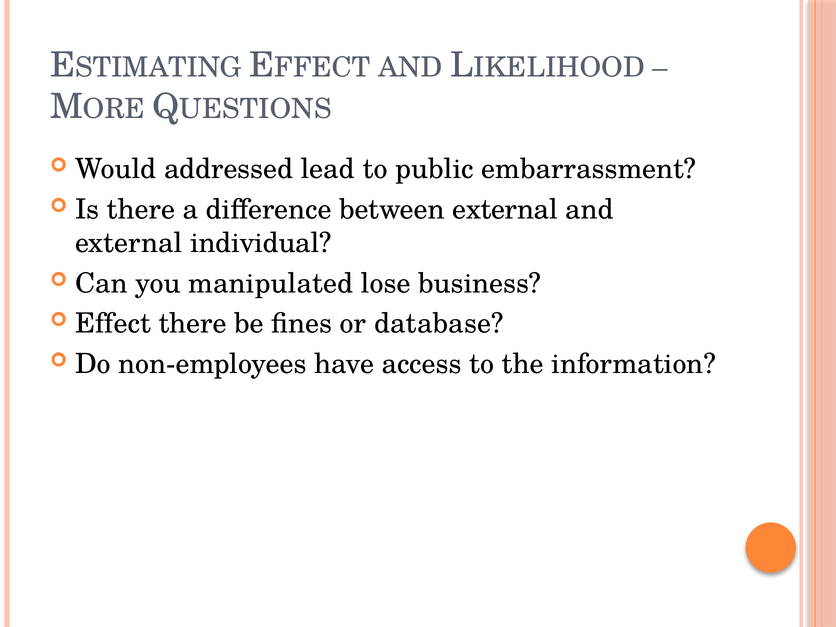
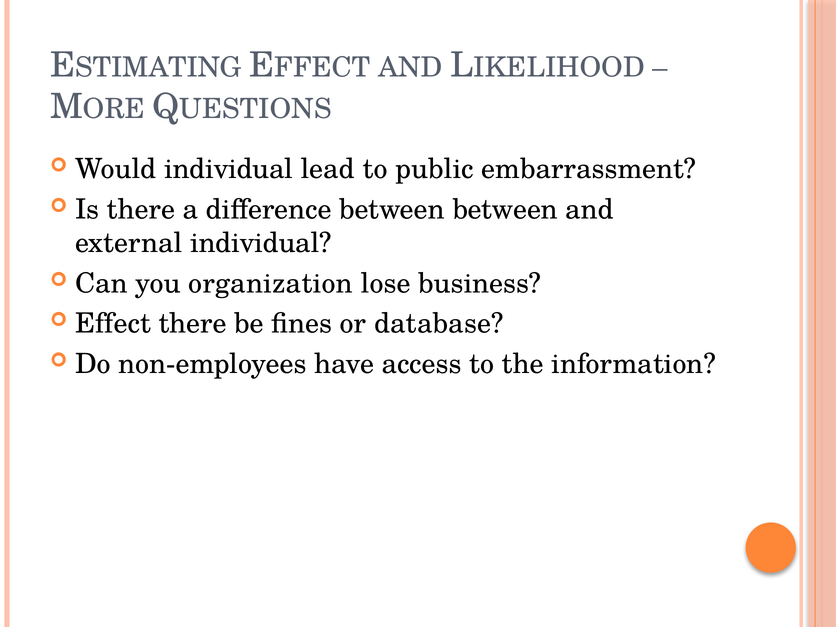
Would addressed: addressed -> individual
between external: external -> between
manipulated: manipulated -> organization
